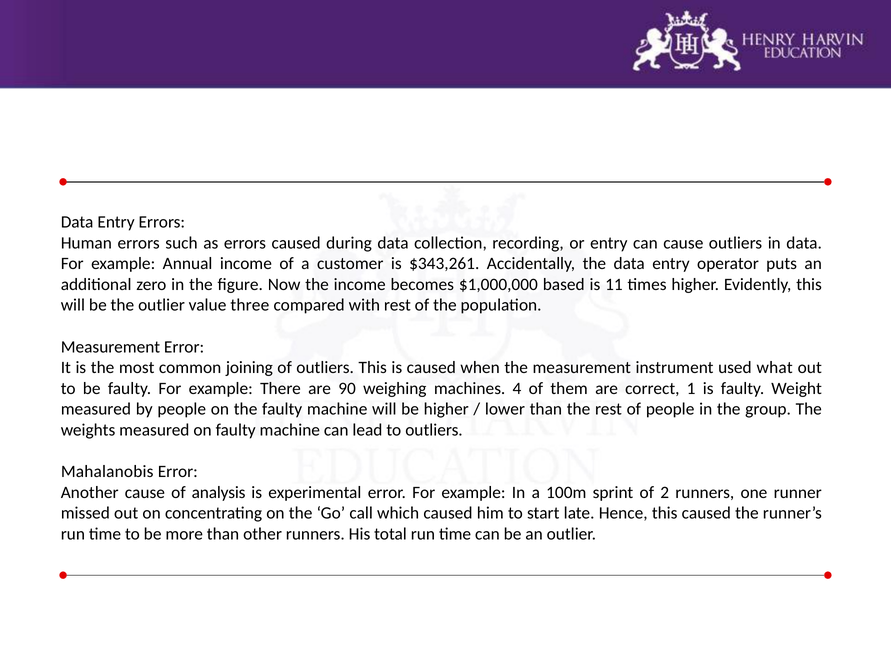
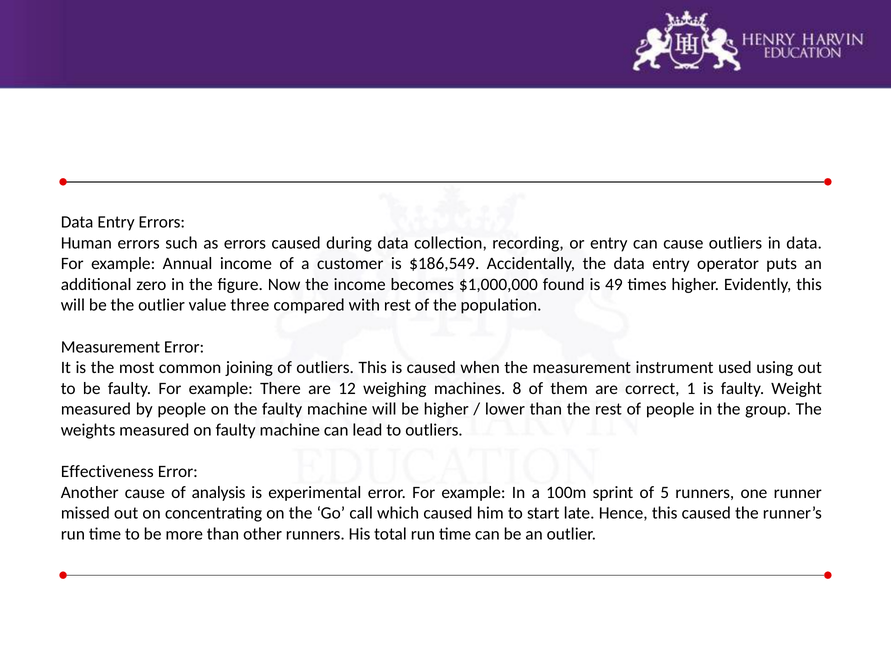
$343,261: $343,261 -> $186,549
based: based -> found
11: 11 -> 49
what: what -> using
90: 90 -> 12
4: 4 -> 8
Mahalanobis: Mahalanobis -> Effectiveness
2: 2 -> 5
